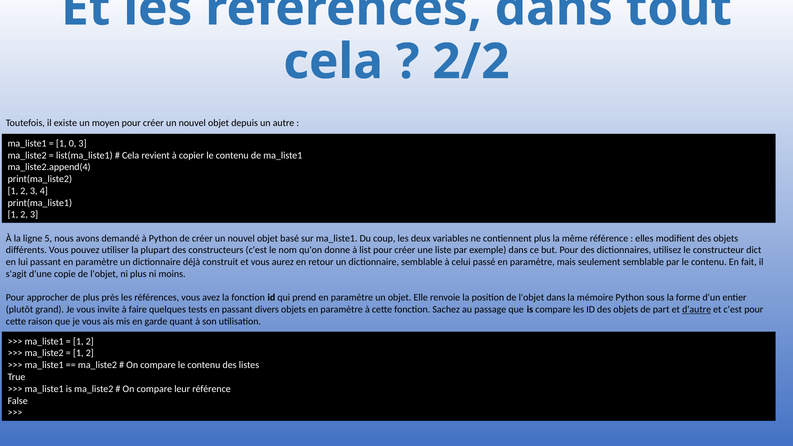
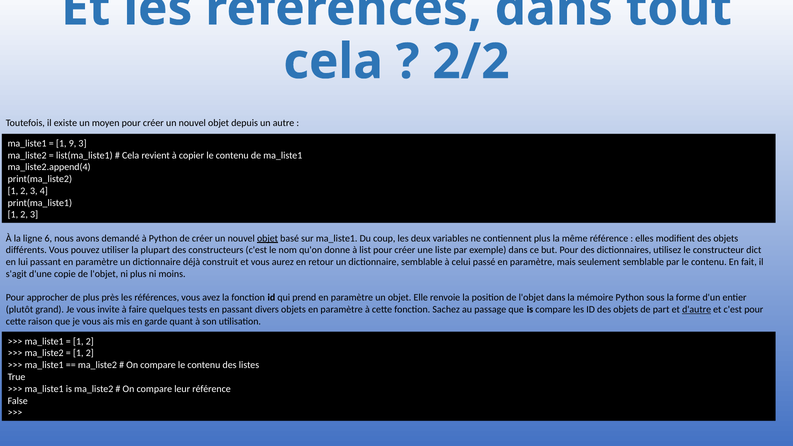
0: 0 -> 9
5: 5 -> 6
objet at (268, 238) underline: none -> present
